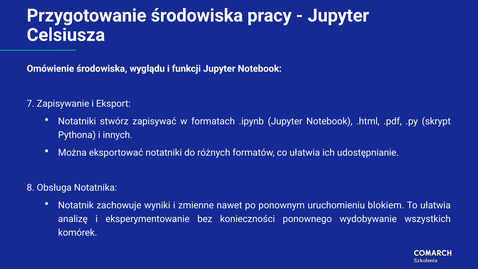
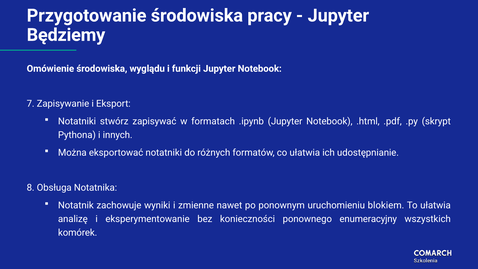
Celsiusza: Celsiusza -> Będziemy
wydobywanie: wydobywanie -> enumeracyjny
